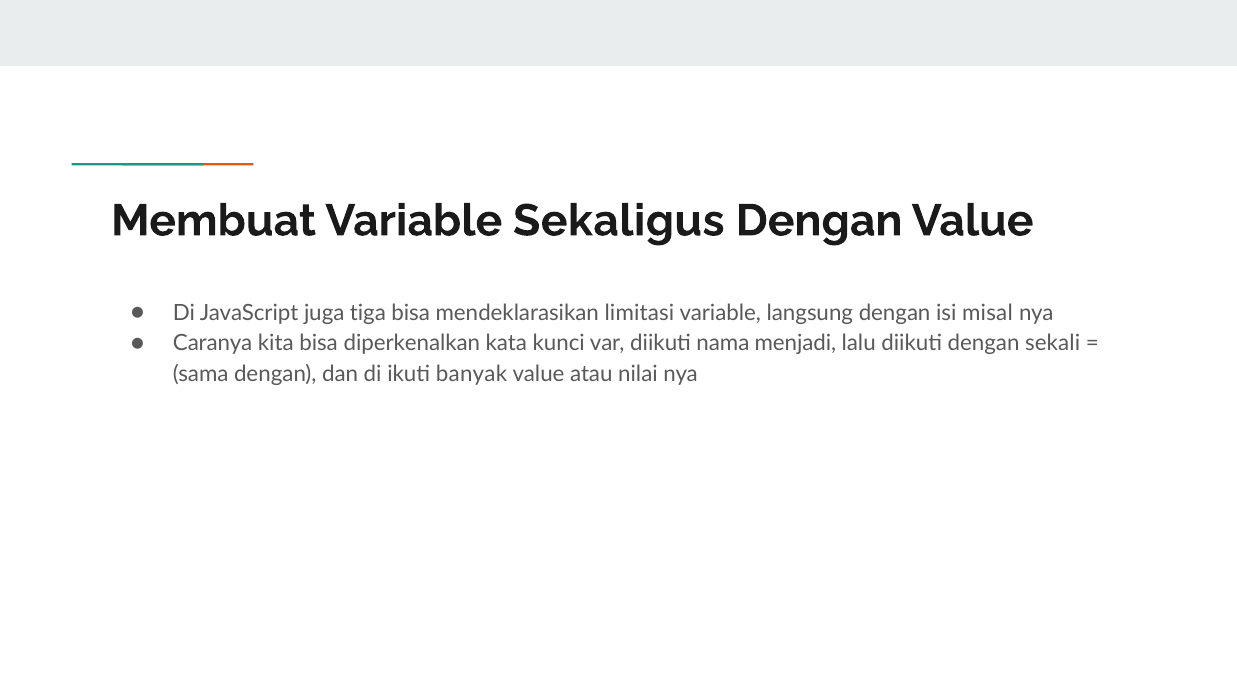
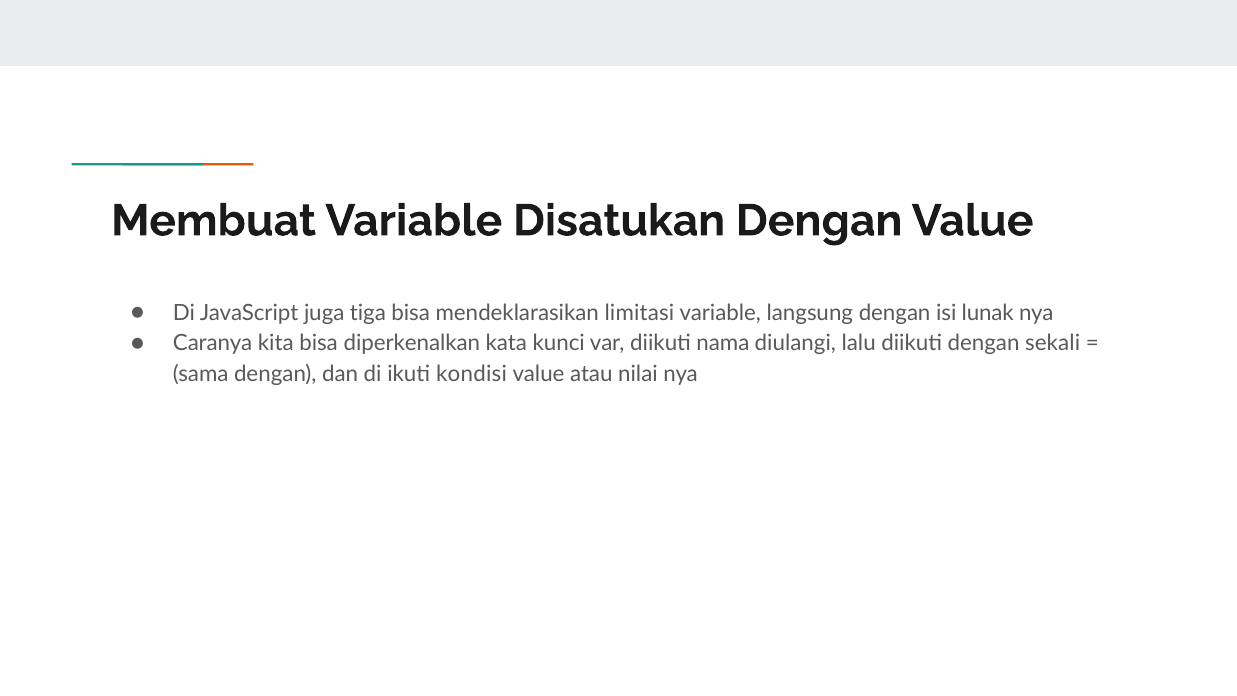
Sekaligus: Sekaligus -> Disatukan
misal: misal -> lunak
menjadi: menjadi -> diulangi
banyak: banyak -> kondisi
